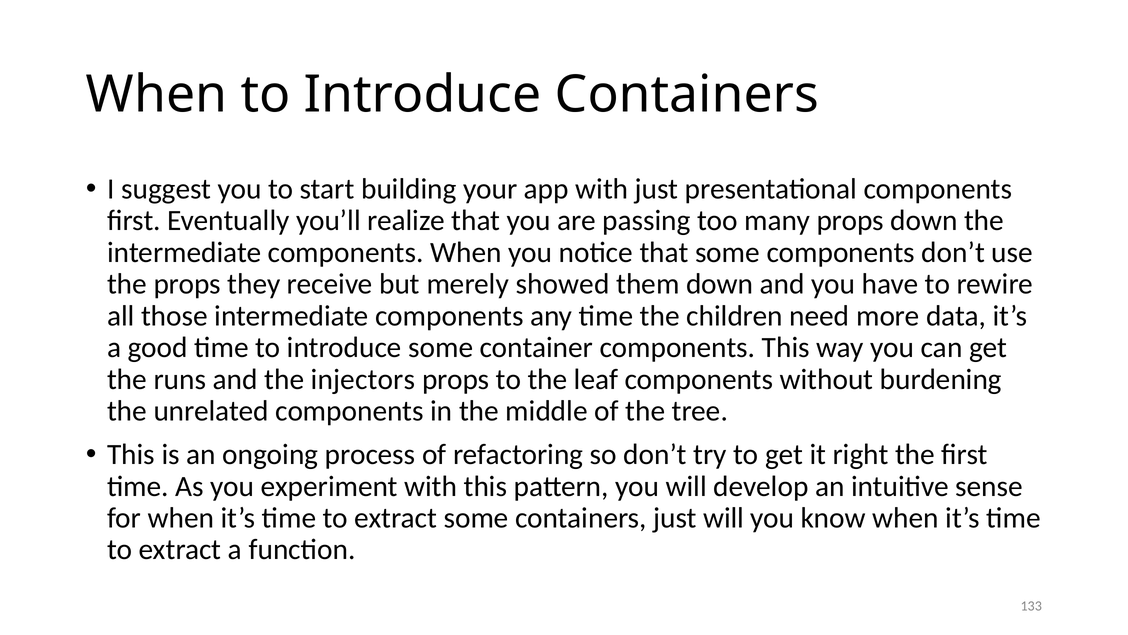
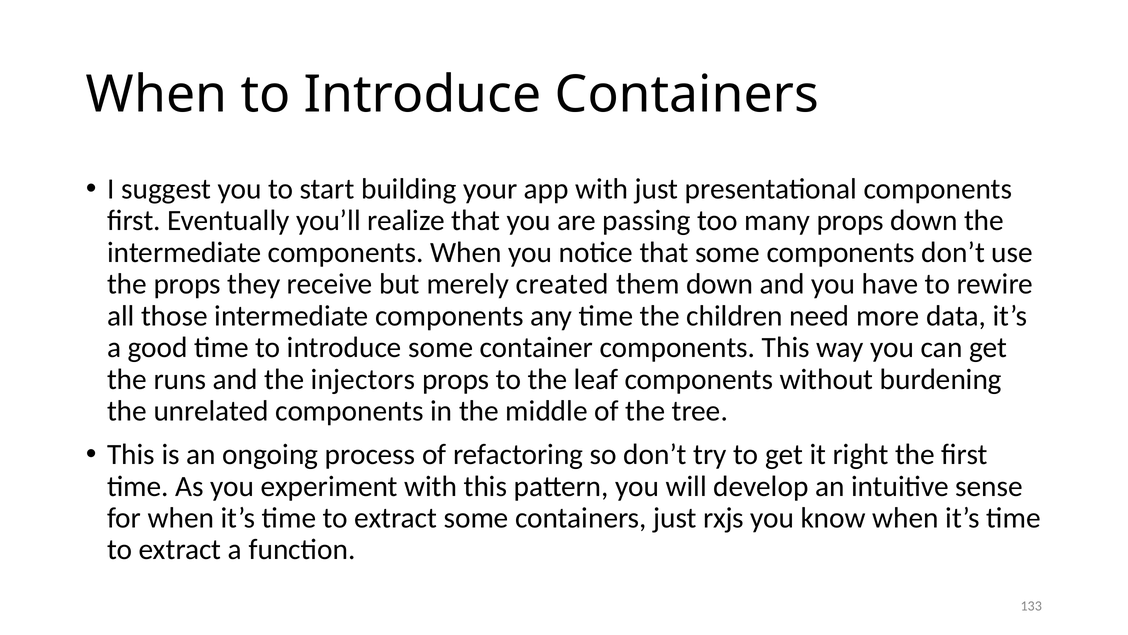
showed: showed -> created
just will: will -> rxjs
